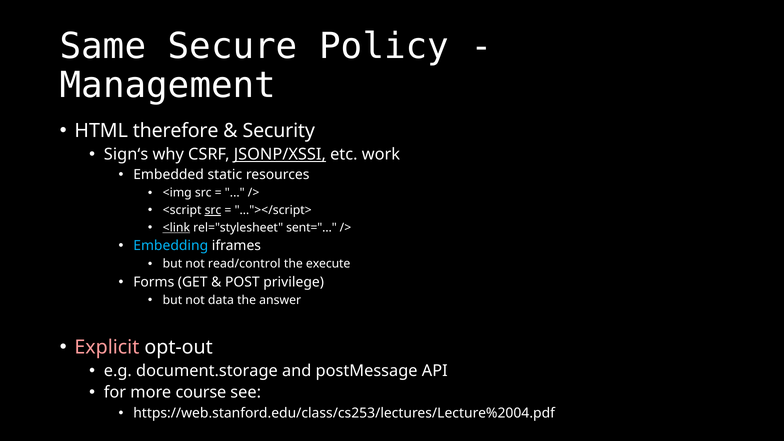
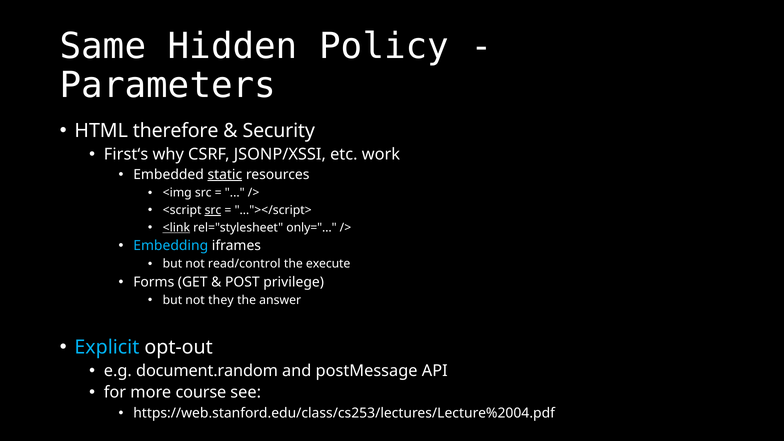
Secure: Secure -> Hidden
Management: Management -> Parameters
Sign‘s: Sign‘s -> First‘s
JSONP/XSSI underline: present -> none
static underline: none -> present
sent="…: sent="… -> only="…
data: data -> they
Explicit colour: pink -> light blue
document.storage: document.storage -> document.random
